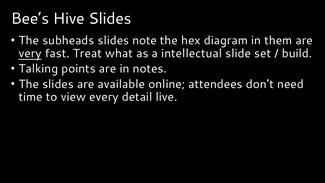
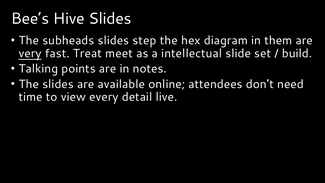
note: note -> step
what: what -> meet
